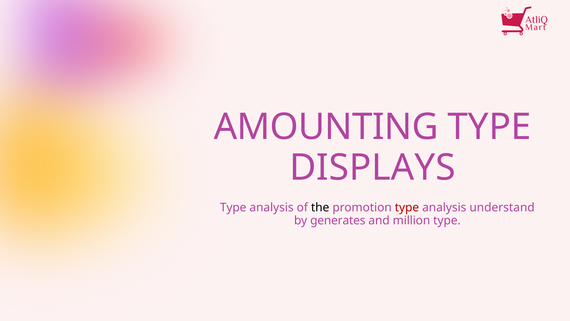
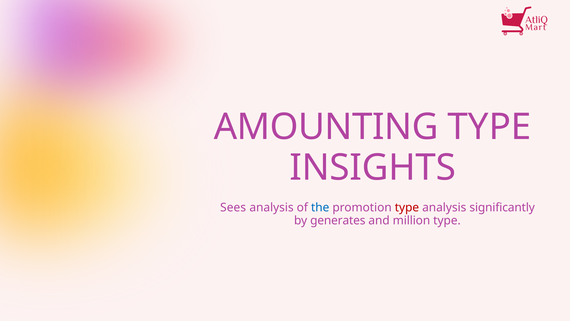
DISPLAYS: DISPLAYS -> INSIGHTS
Type at (233, 207): Type -> Sees
the colour: black -> blue
understand: understand -> significantly
